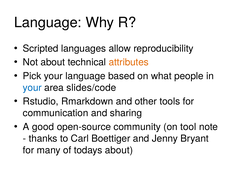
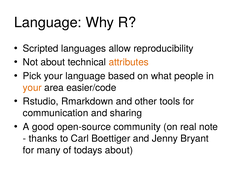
your at (32, 88) colour: blue -> orange
slides/code: slides/code -> easier/code
tool: tool -> real
